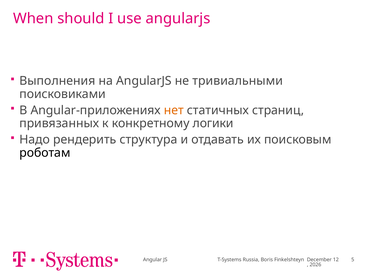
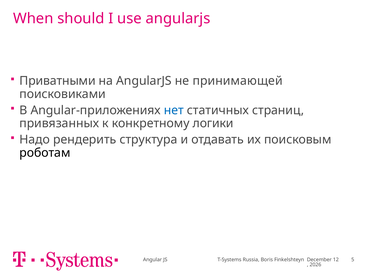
Выполнения: Выполнения -> Приватными
тривиальными: тривиальными -> принимающей
нет colour: orange -> blue
